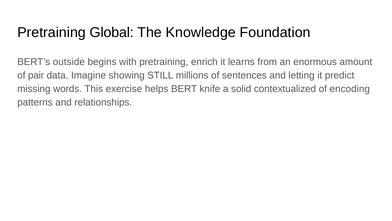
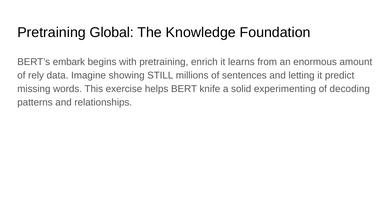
outside: outside -> embark
pair: pair -> rely
contextualized: contextualized -> experimenting
encoding: encoding -> decoding
